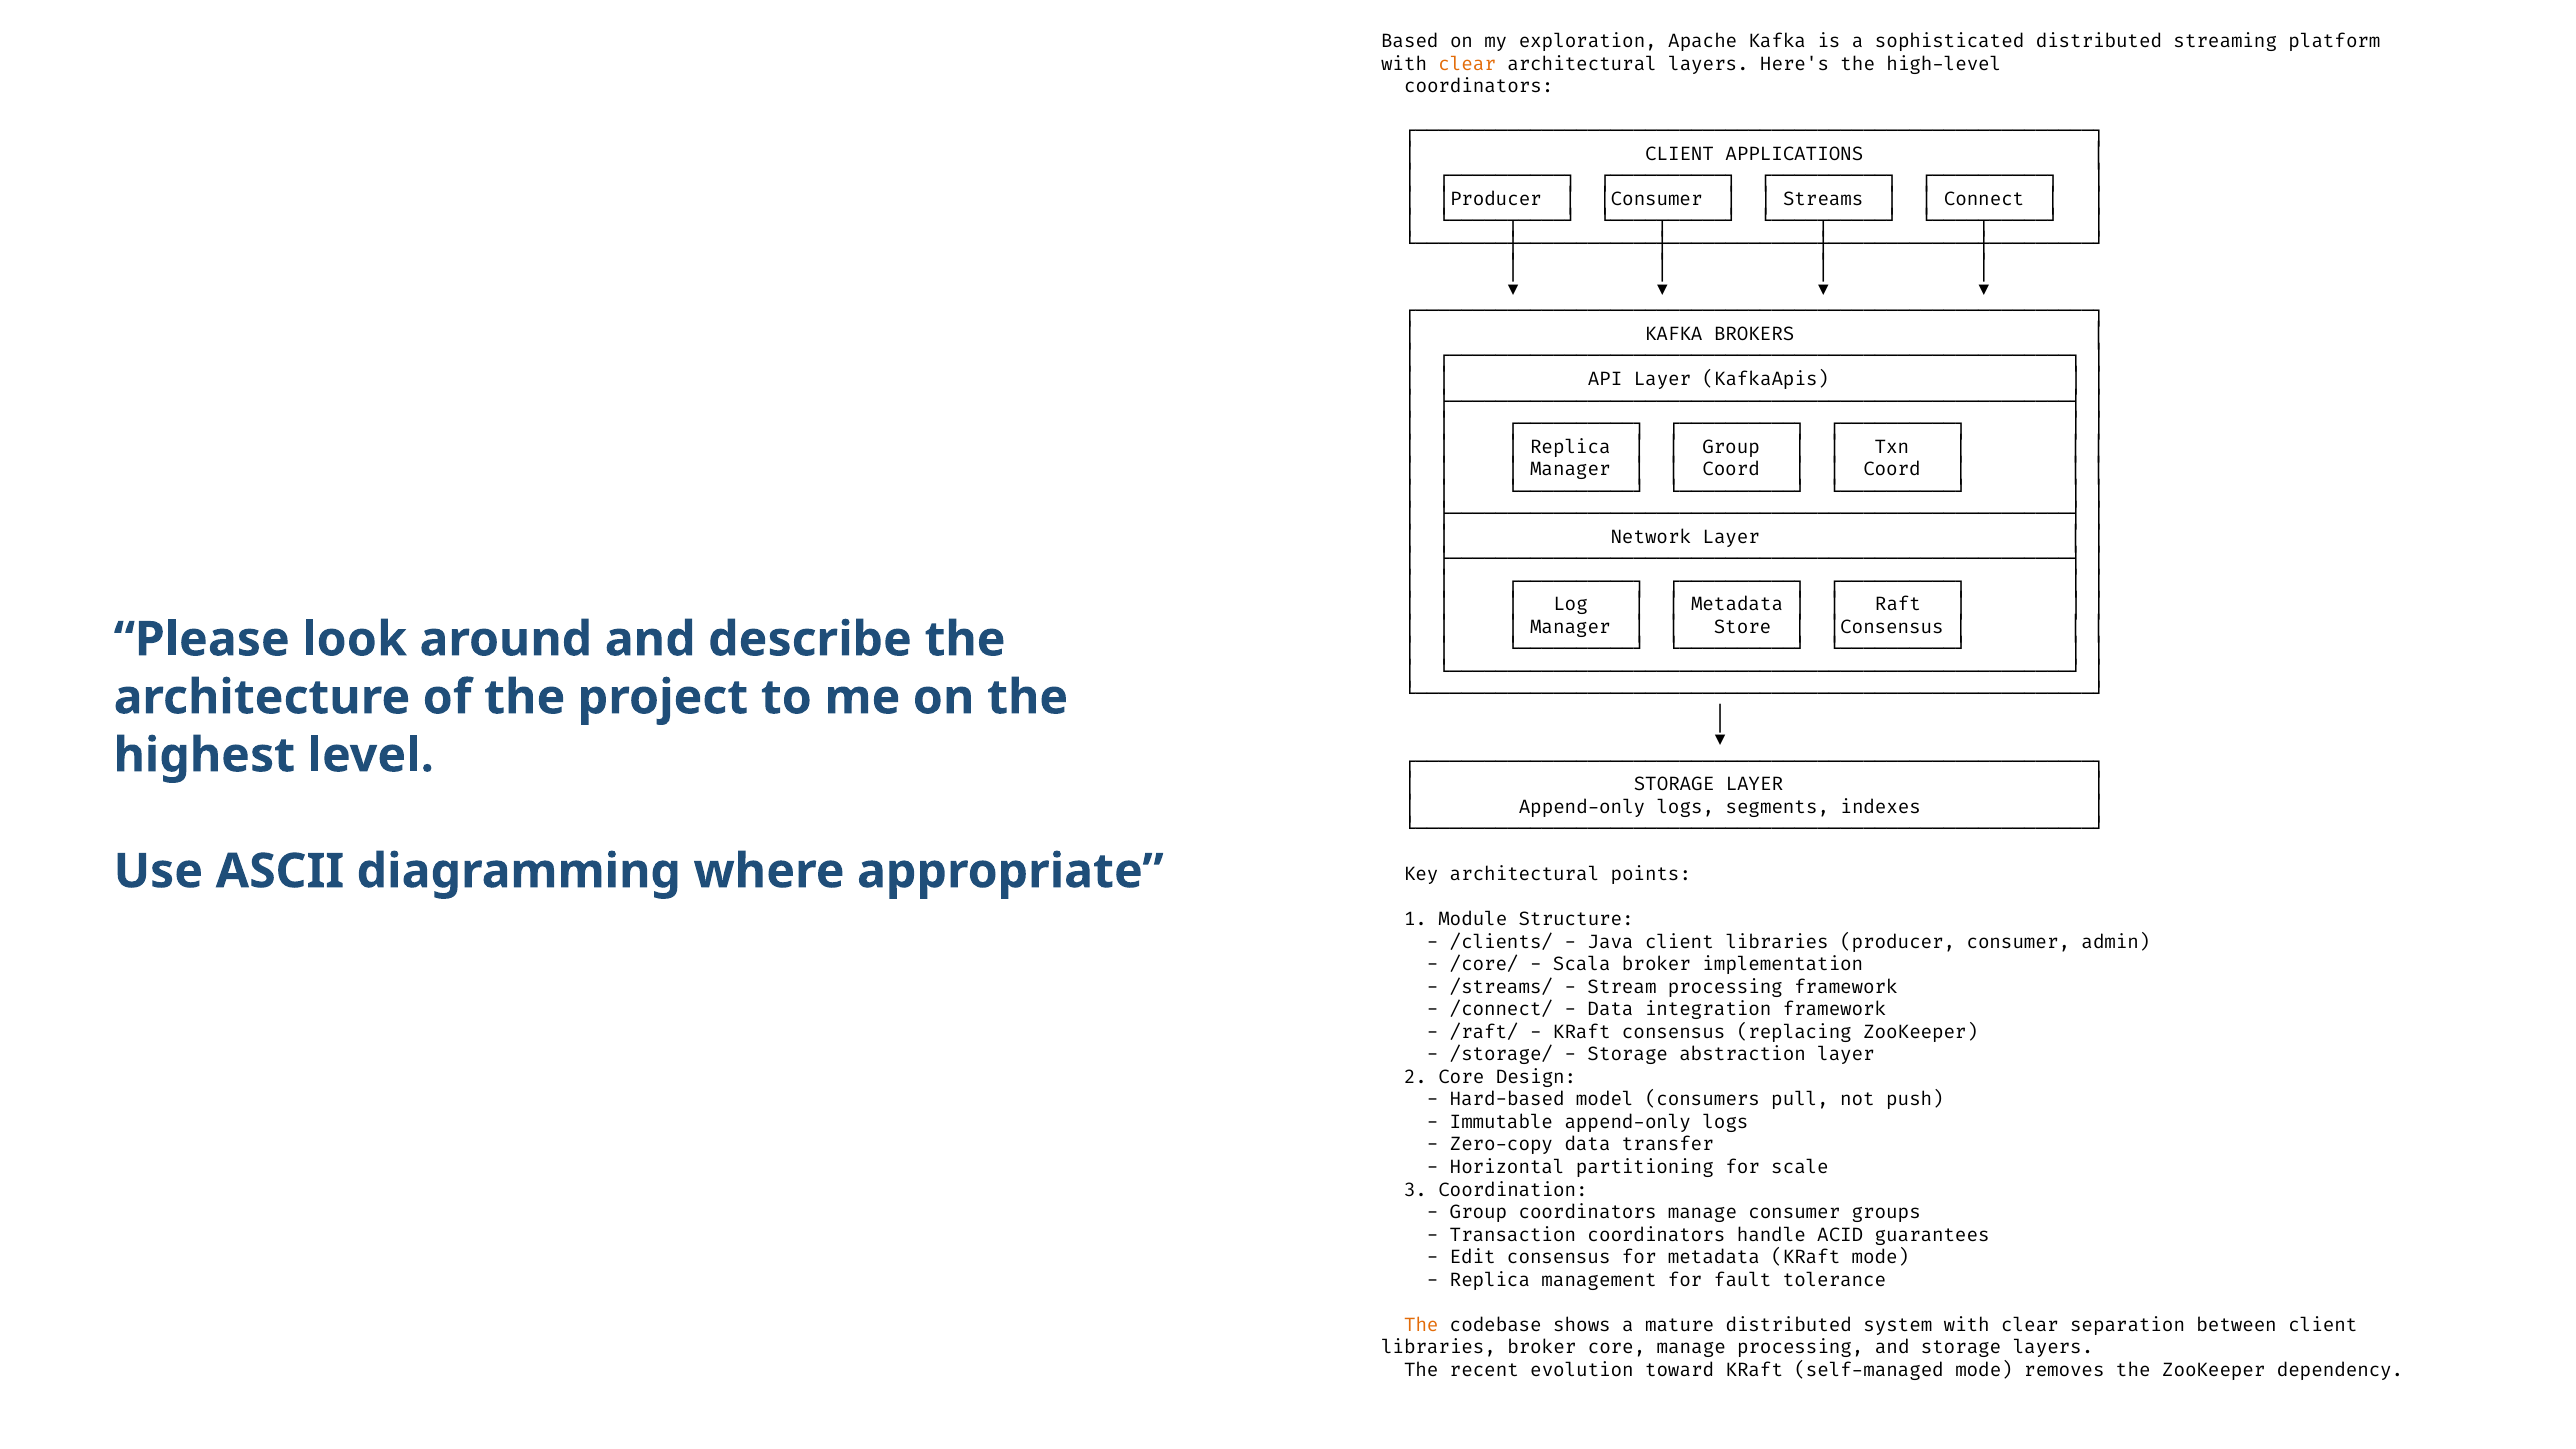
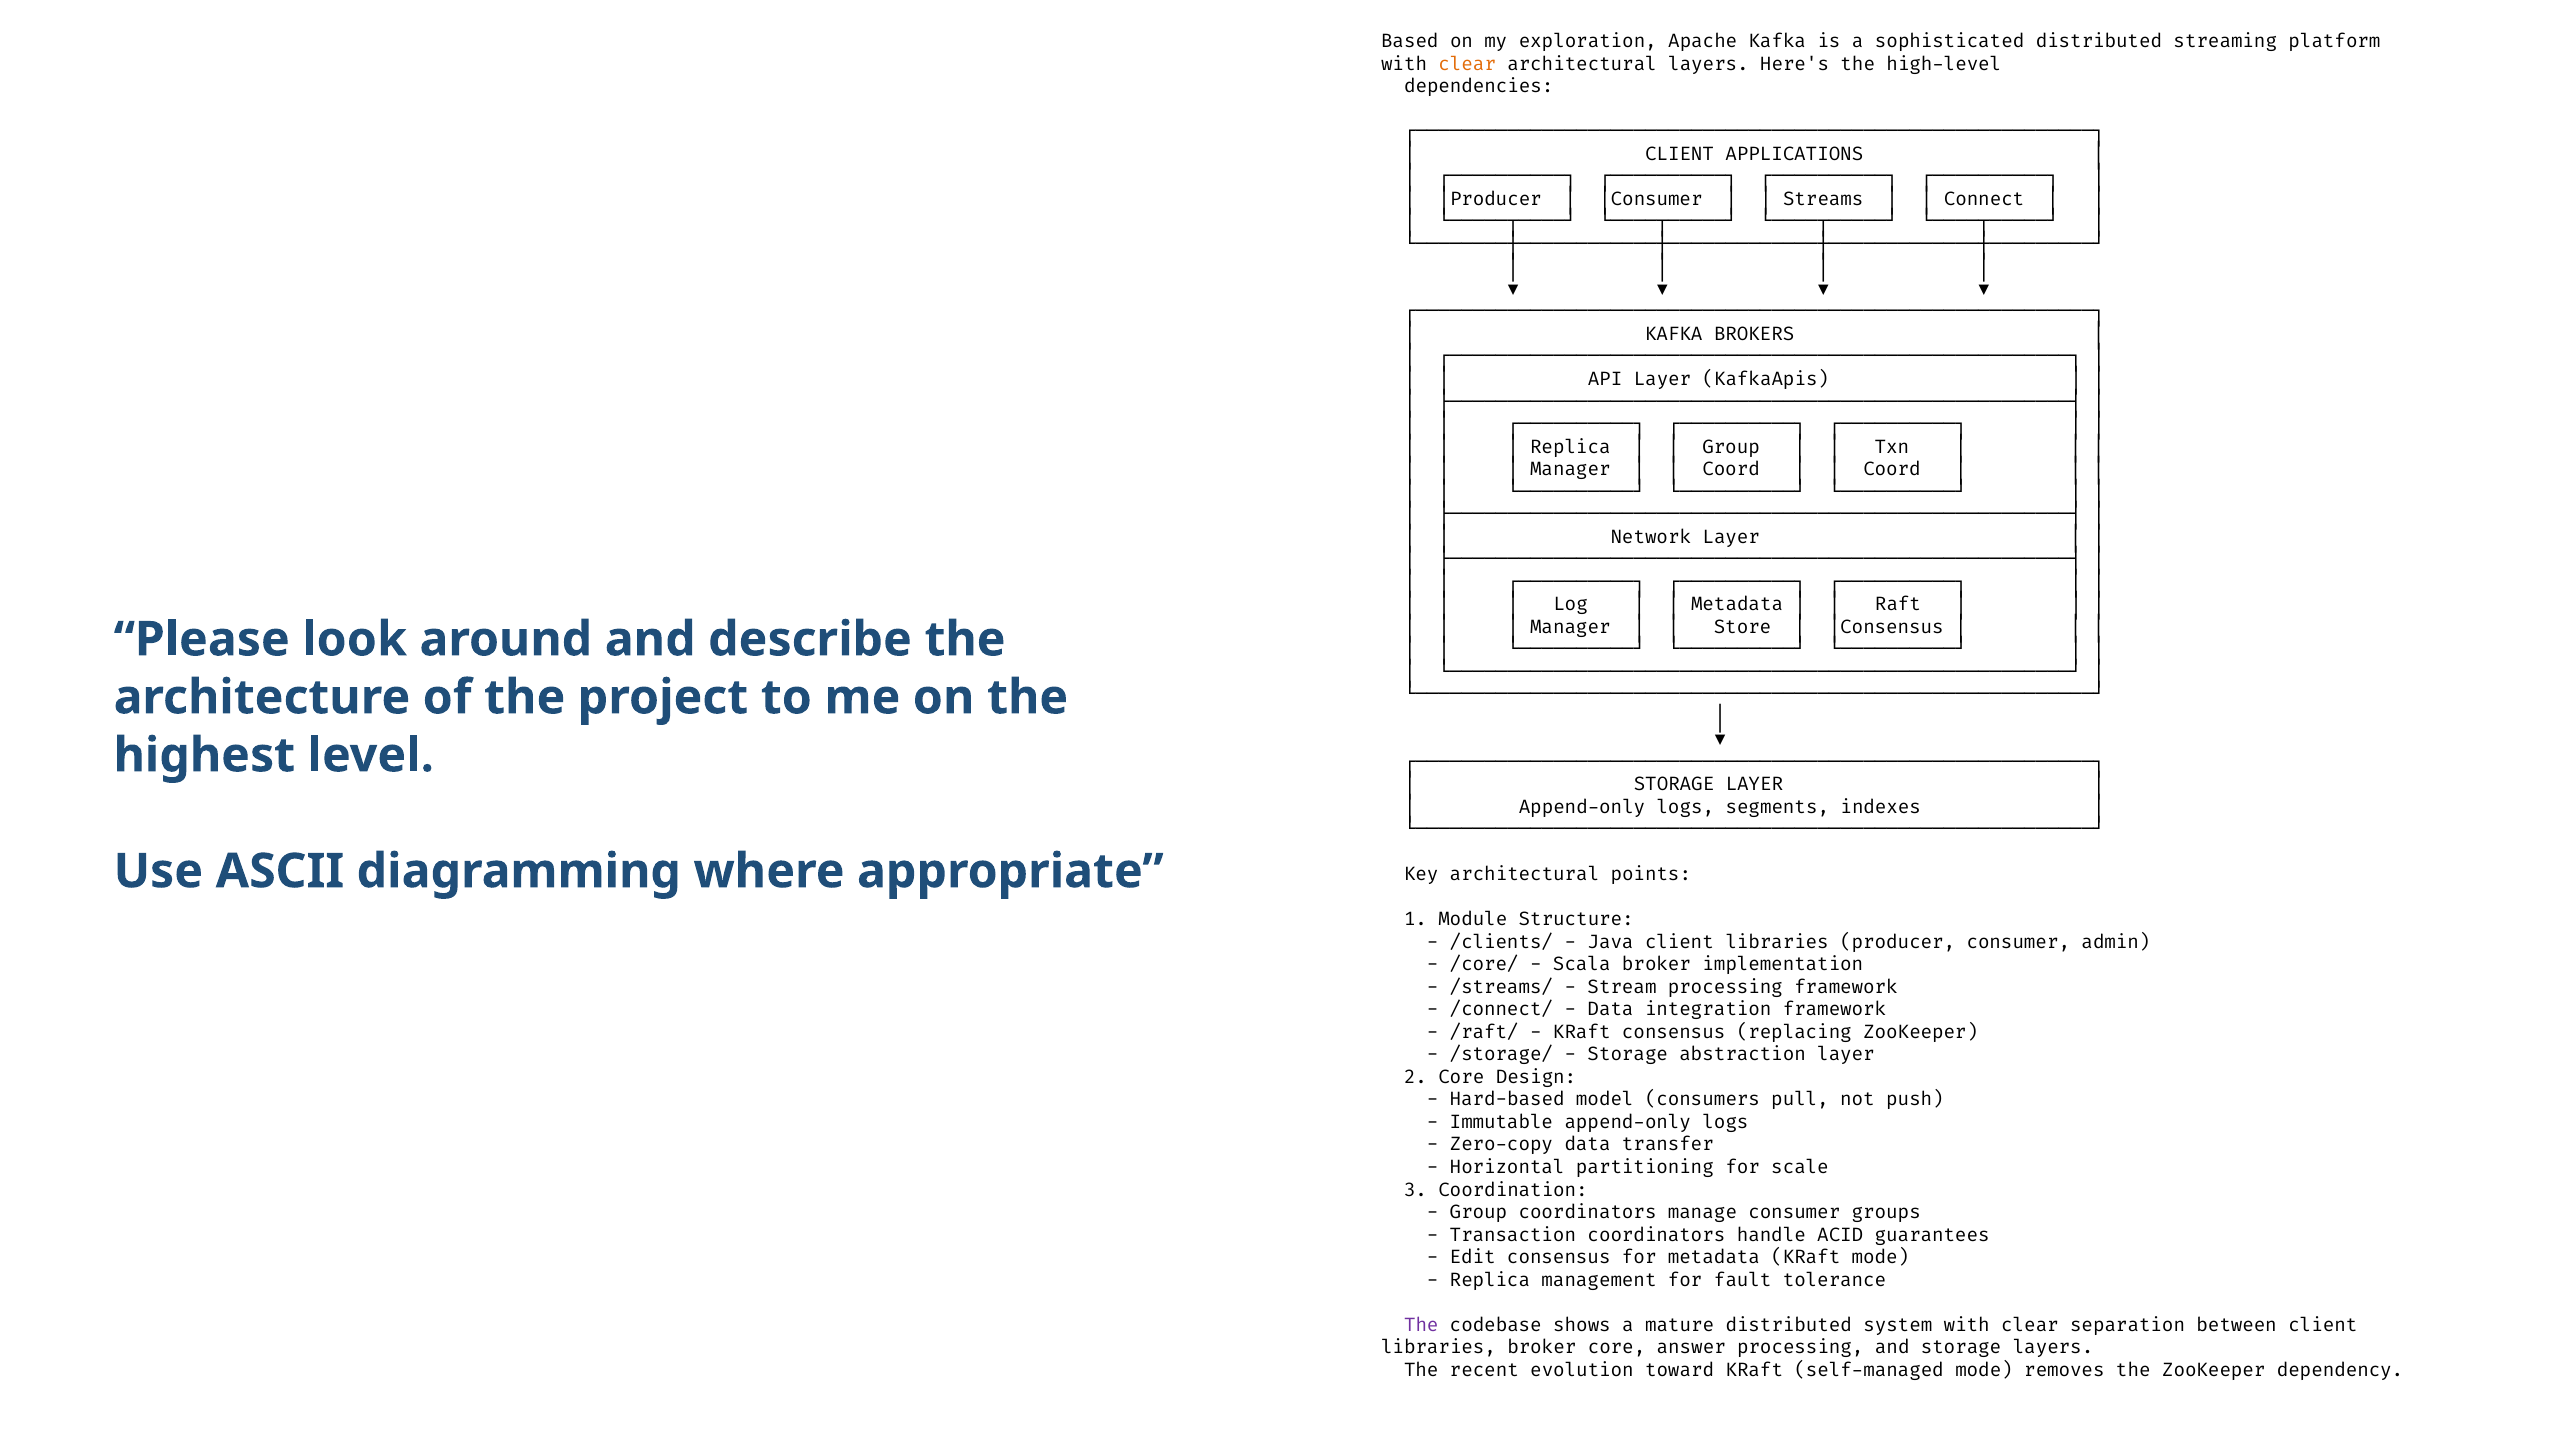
coordinators at (1479, 87): coordinators -> dependencies
The at (1421, 1325) colour: orange -> purple
core manage: manage -> answer
